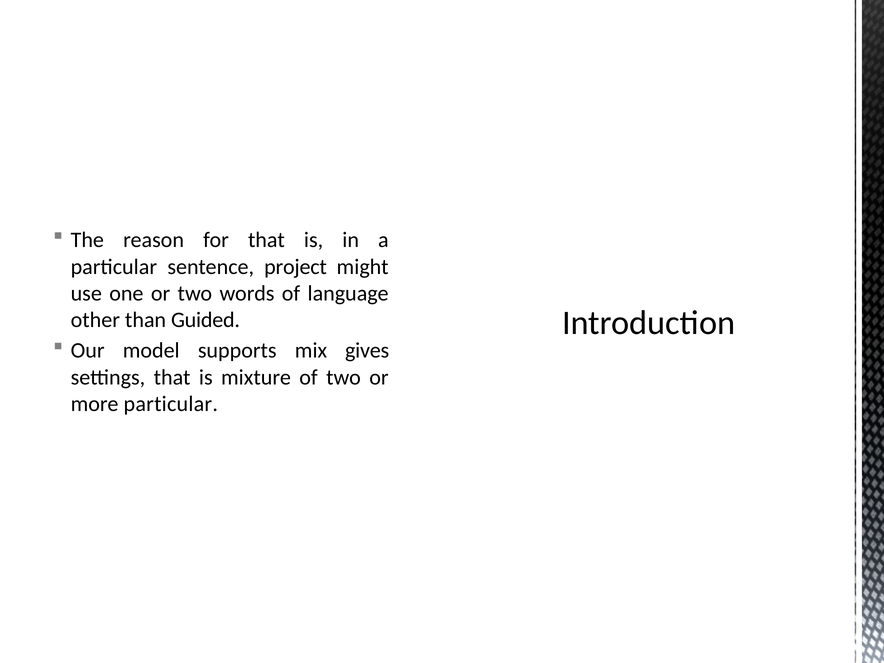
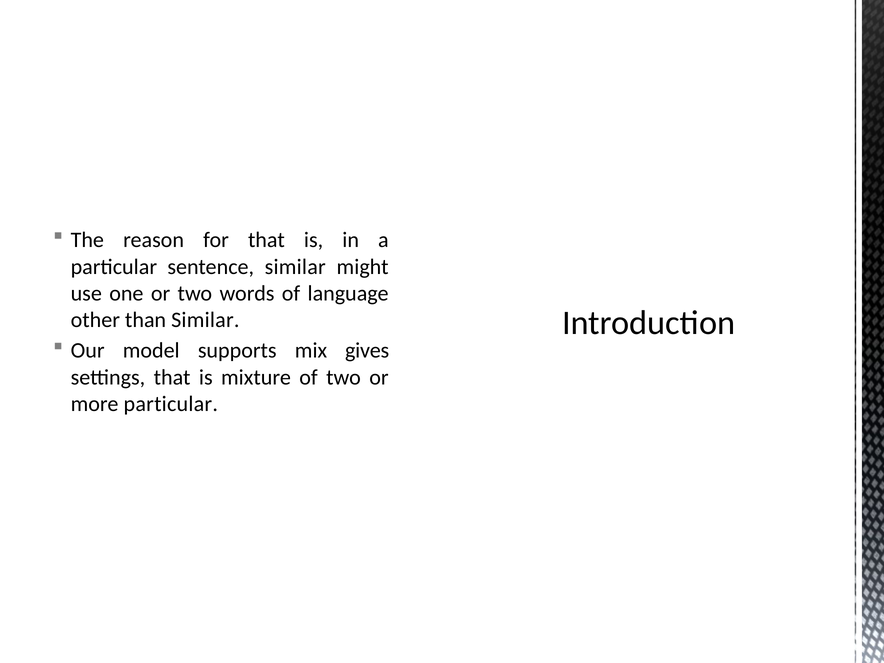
sentence project: project -> similar
than Guided: Guided -> Similar
